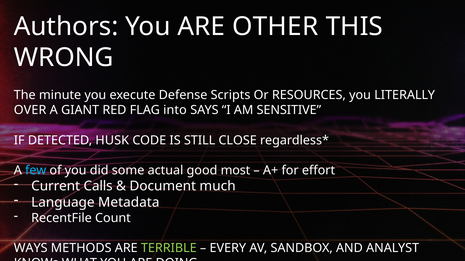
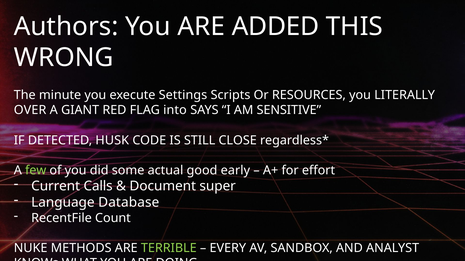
OTHER: OTHER -> ADDED
Defense: Defense -> Settings
few colour: light blue -> light green
most: most -> early
much: much -> super
Metadata: Metadata -> Database
WAYS: WAYS -> NUKE
